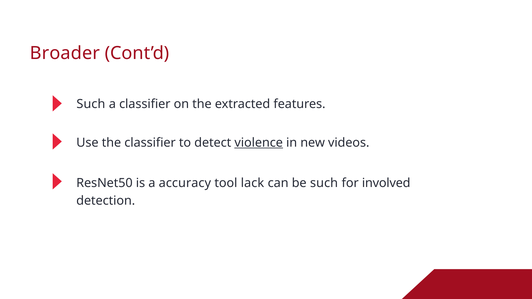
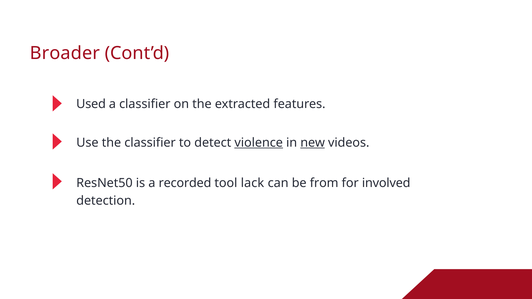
Such at (91, 104): Such -> Used
new underline: none -> present
accuracy: accuracy -> recorded
be such: such -> from
